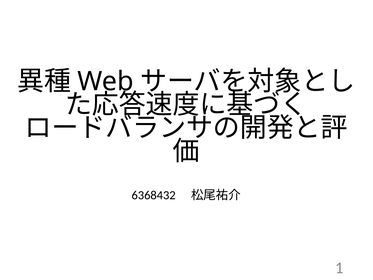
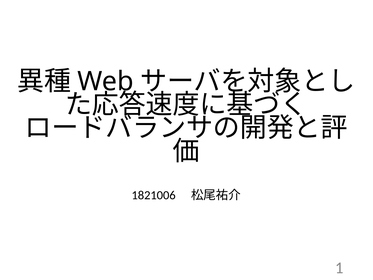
6368432: 6368432 -> 1821006
